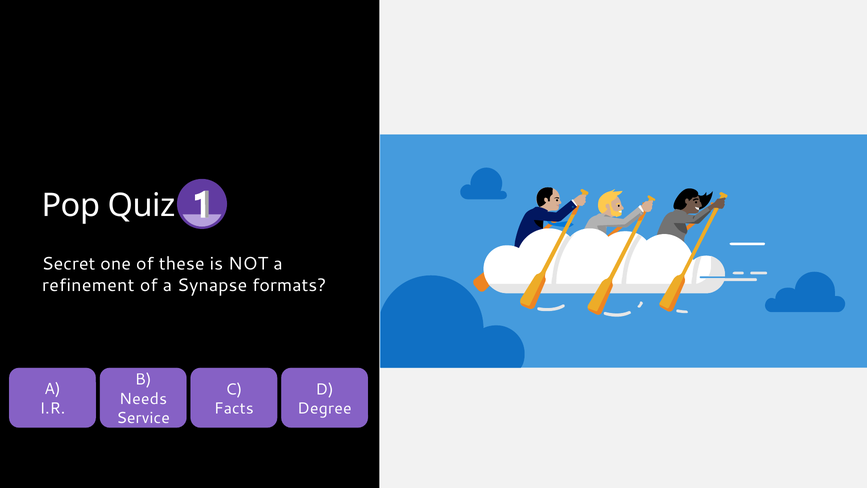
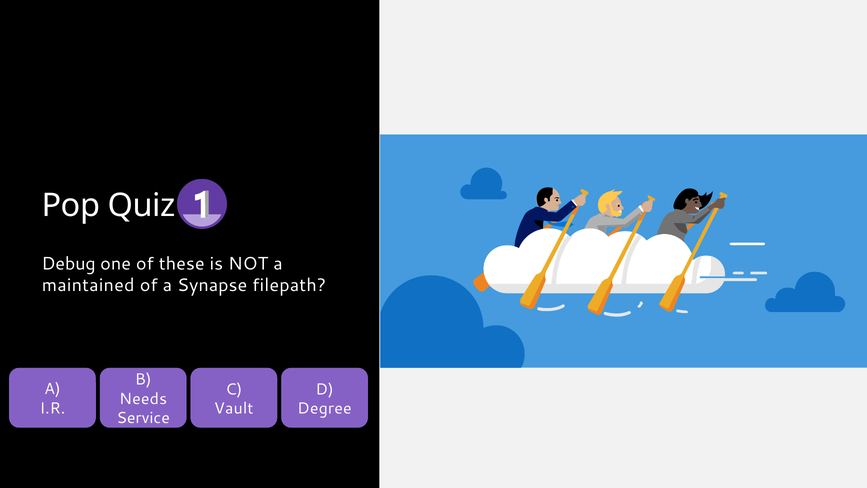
Secret: Secret -> Debug
refinement: refinement -> maintained
formats: formats -> filepath
Facts: Facts -> Vault
